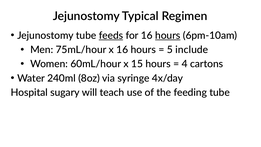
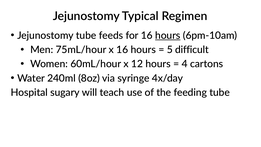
feeds underline: present -> none
include: include -> difficult
15: 15 -> 12
